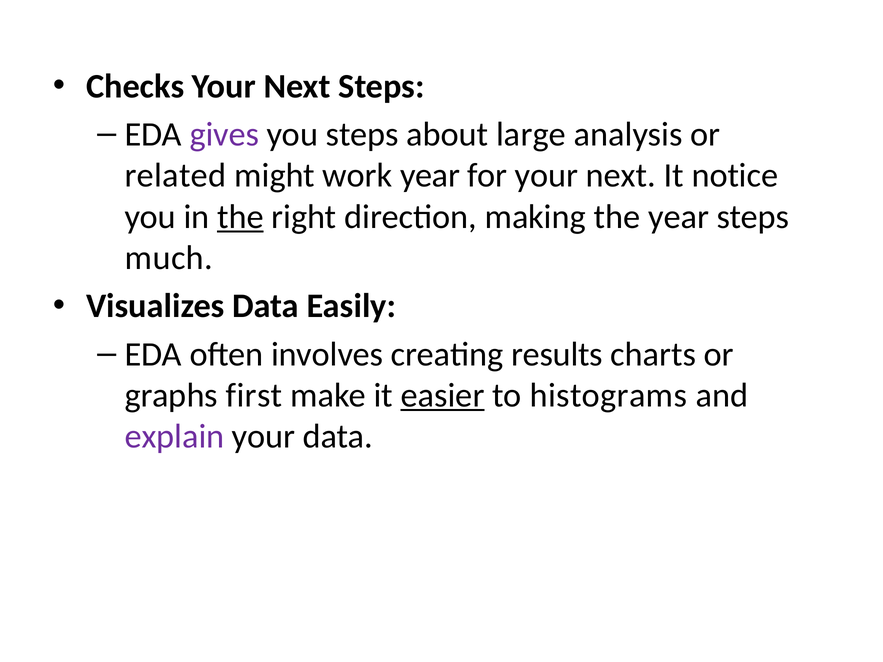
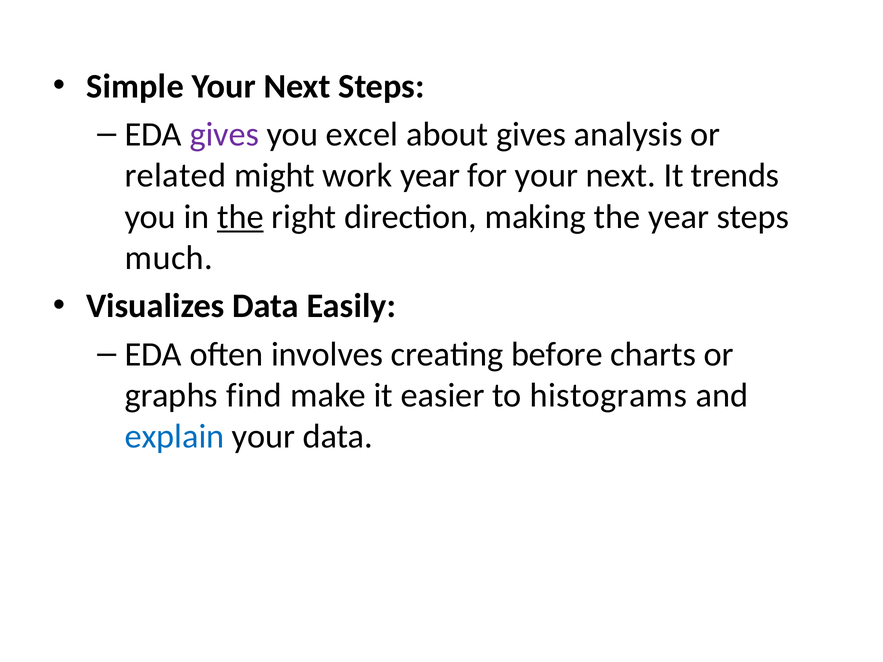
Checks: Checks -> Simple
you steps: steps -> excel
about large: large -> gives
notice: notice -> trends
results: results -> before
first: first -> find
easier underline: present -> none
explain colour: purple -> blue
